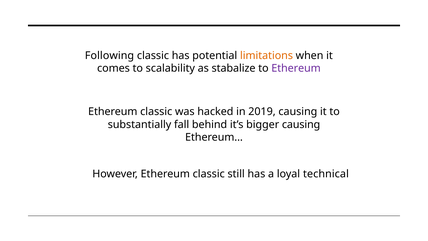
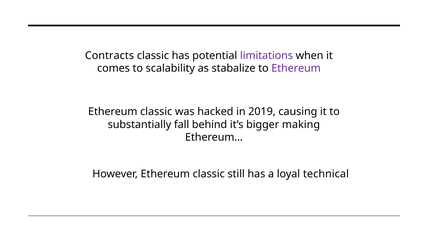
Following: Following -> Contracts
limitations colour: orange -> purple
bigger causing: causing -> making
